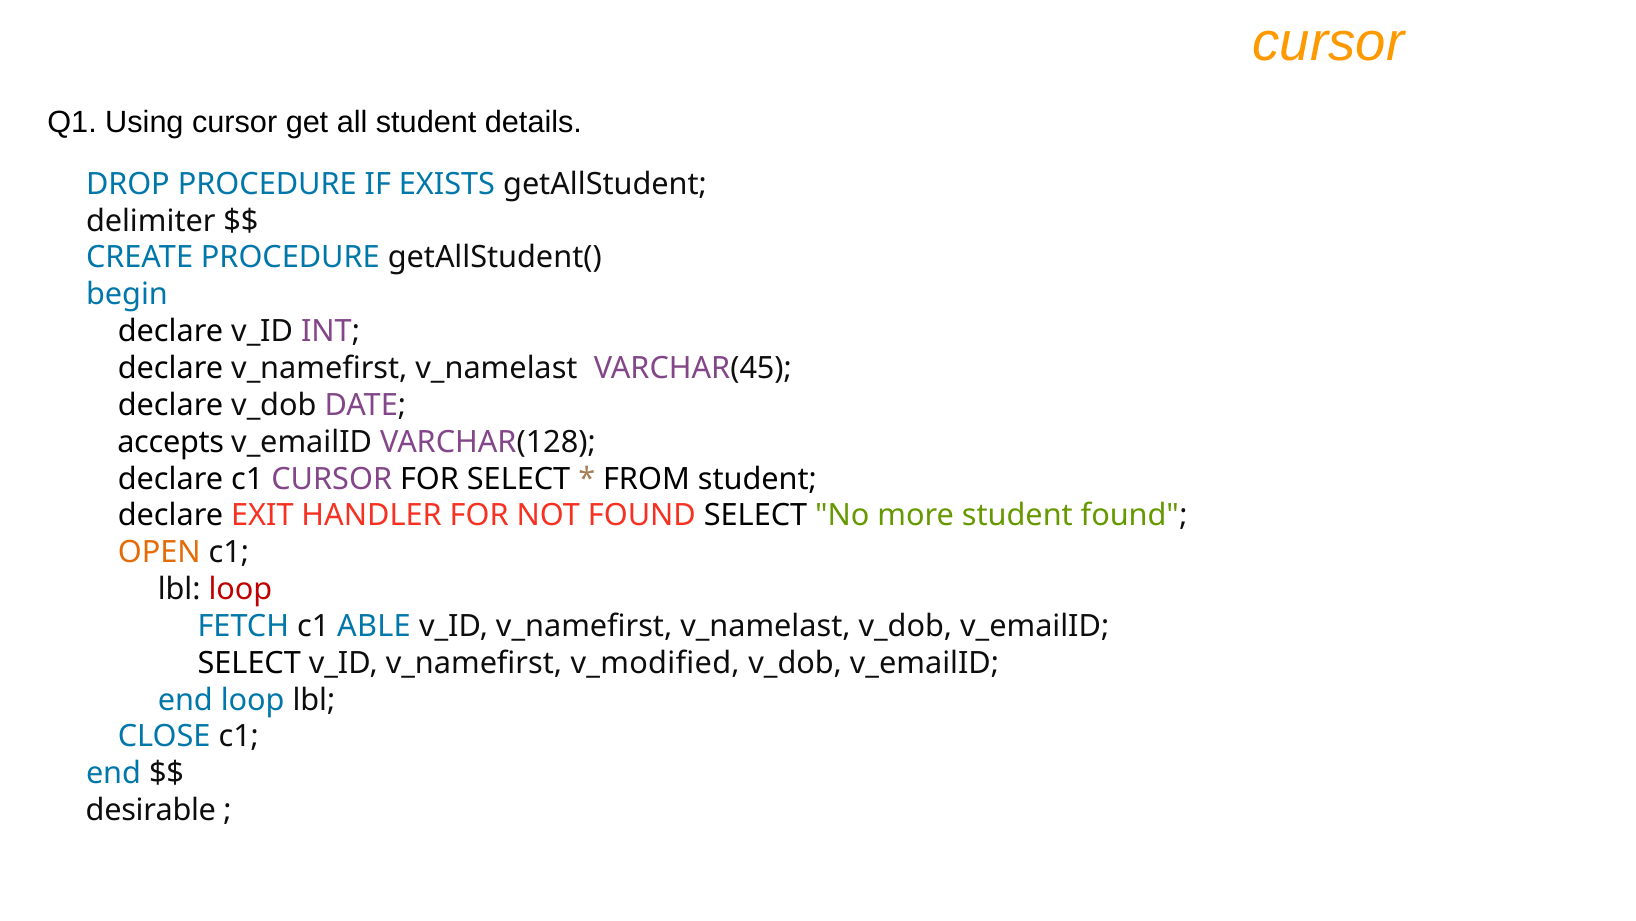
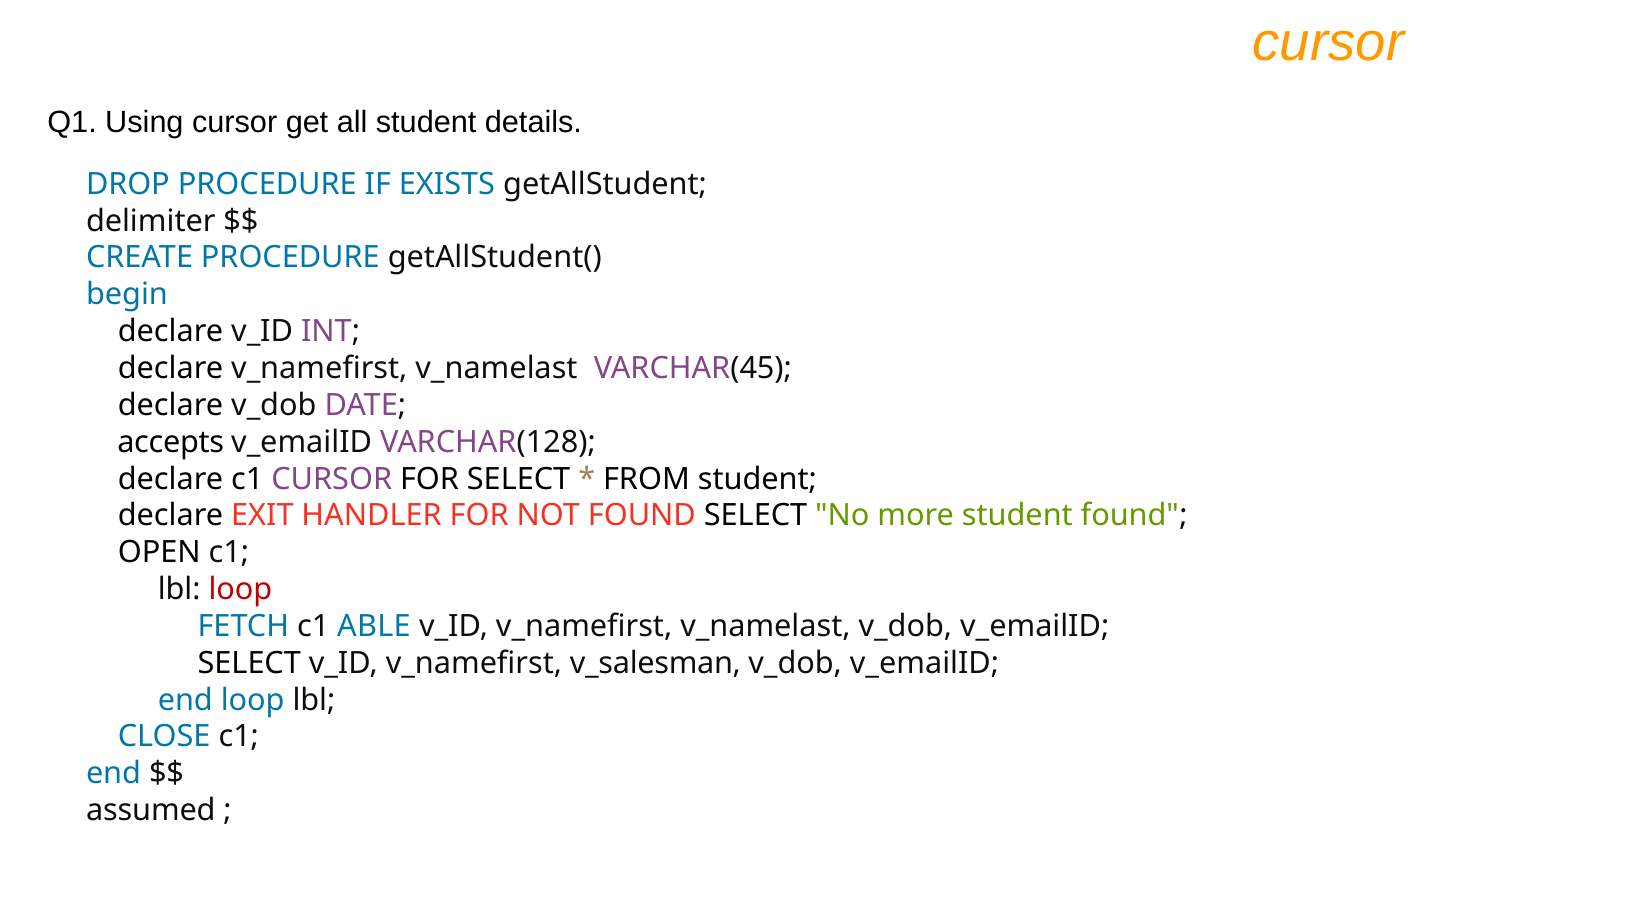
OPEN colour: orange -> black
v_modified: v_modified -> v_salesman
desirable: desirable -> assumed
